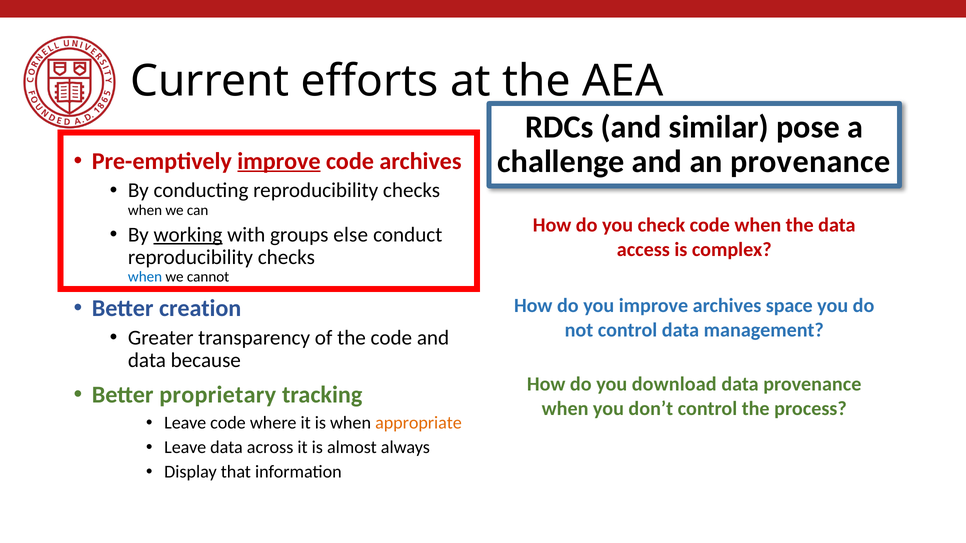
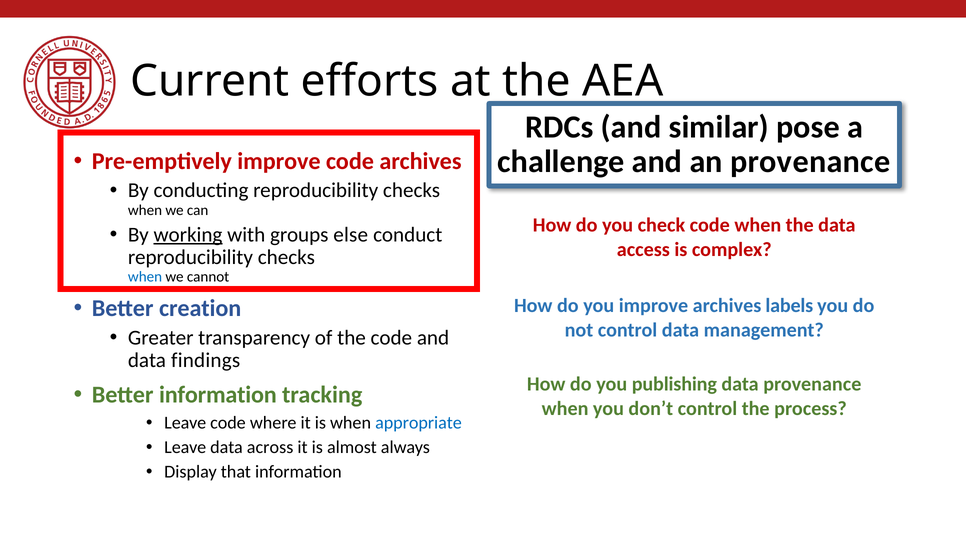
improve at (279, 161) underline: present -> none
space: space -> labels
because: because -> findings
download: download -> publishing
Better proprietary: proprietary -> information
appropriate colour: orange -> blue
